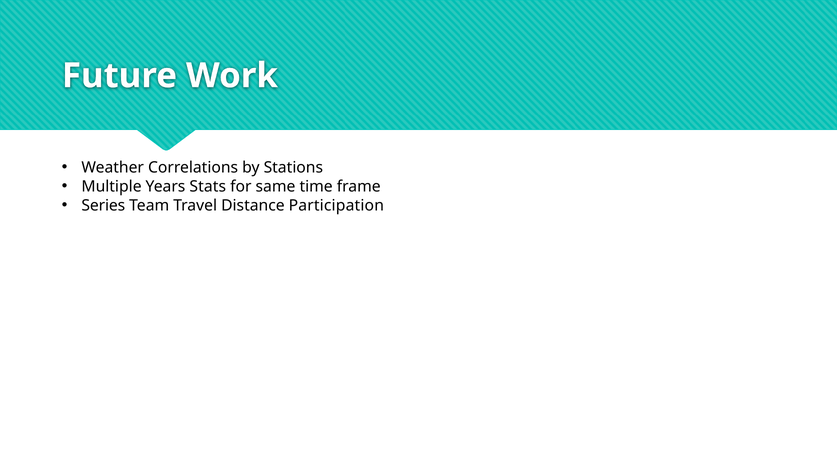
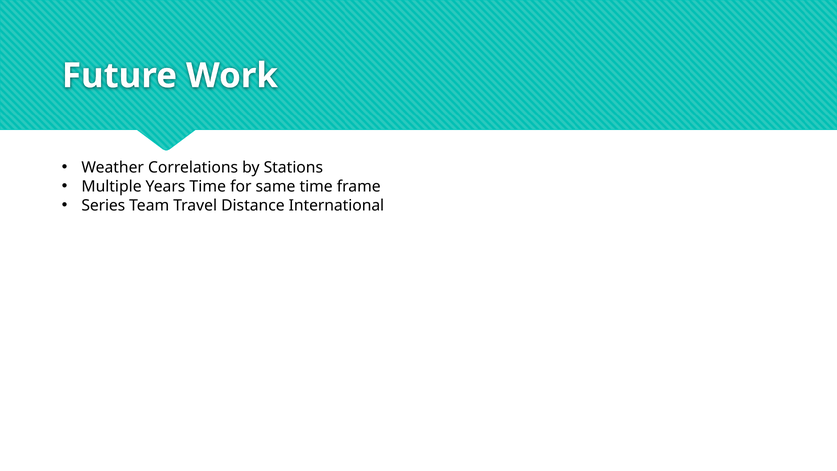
Years Stats: Stats -> Time
Participation: Participation -> International
